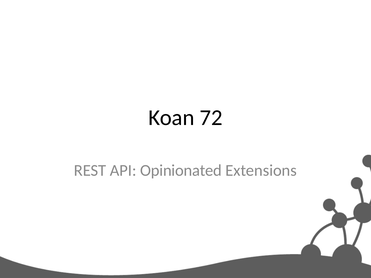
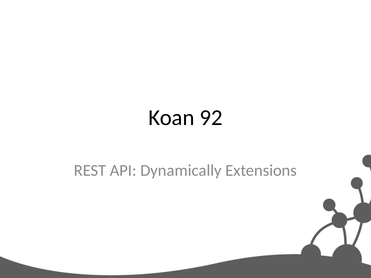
72: 72 -> 92
Opinionated: Opinionated -> Dynamically
